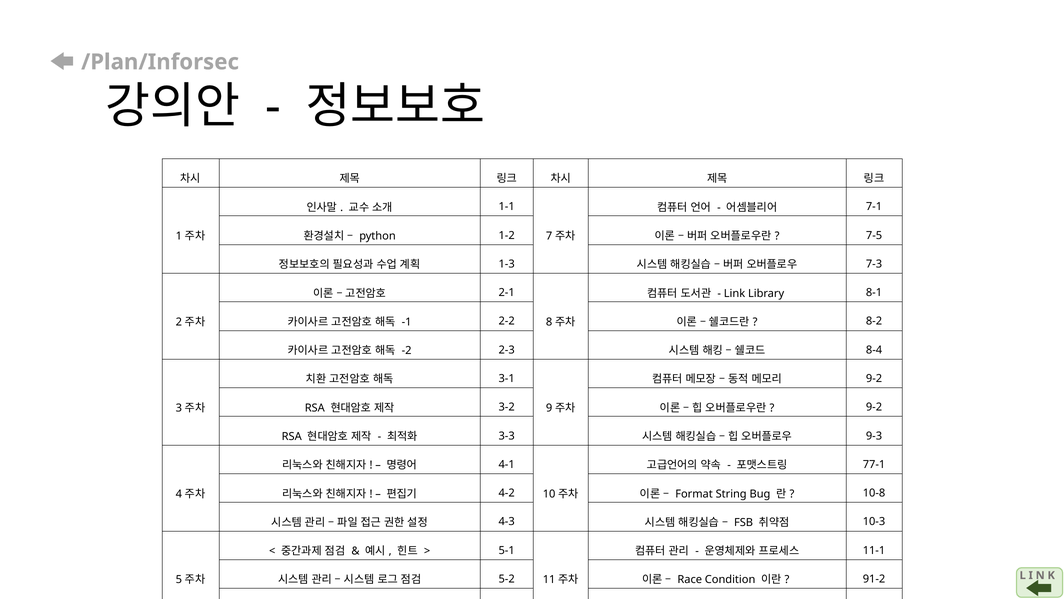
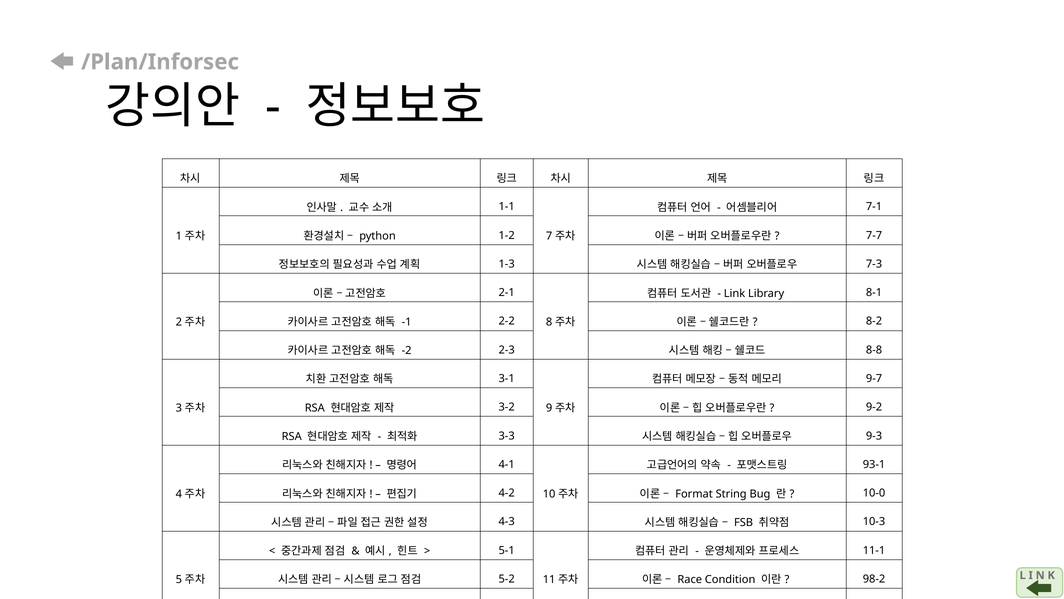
7-5: 7-5 -> 7-7
8-4: 8-4 -> 8-8
9-2 at (874, 378): 9-2 -> 9-7
77-1: 77-1 -> 93-1
10-8: 10-8 -> 10-0
91-2: 91-2 -> 98-2
